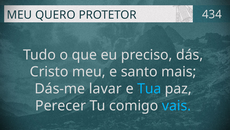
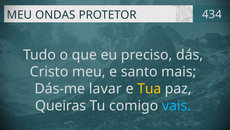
QUERO: QUERO -> ONDAS
Tua colour: light blue -> yellow
Perecer: Perecer -> Queiras
